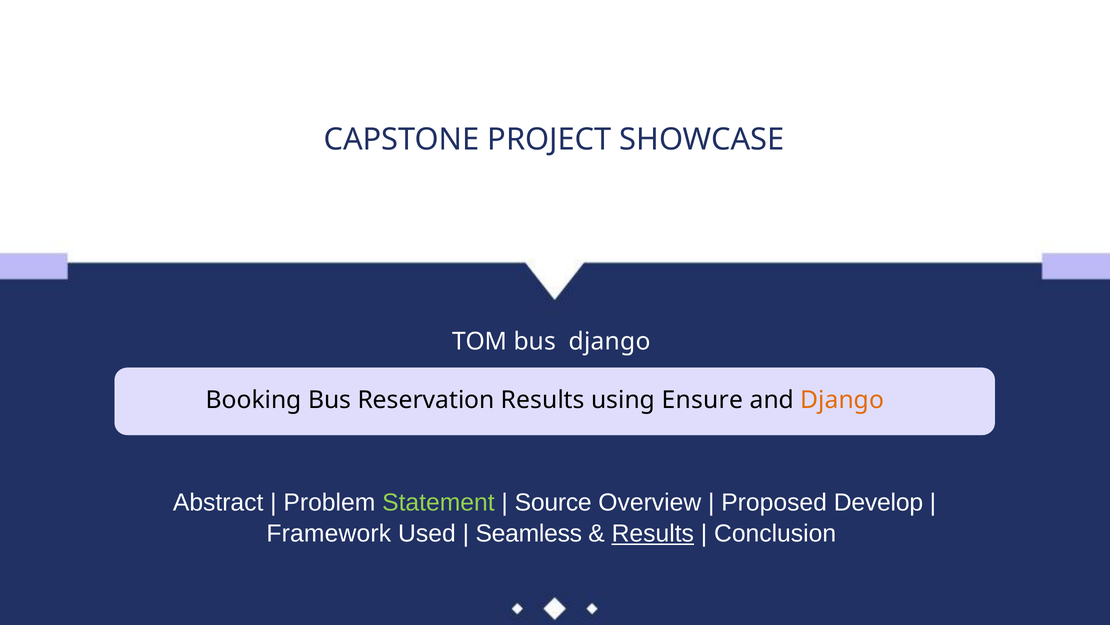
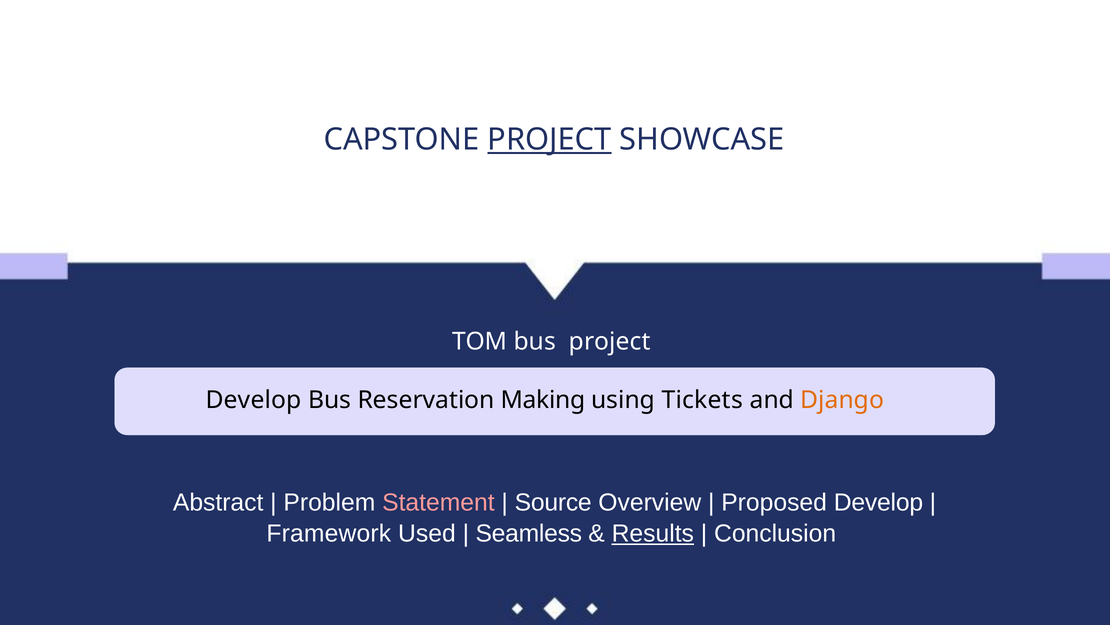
PROJECT at (549, 139) underline: none -> present
bus django: django -> project
Booking at (254, 399): Booking -> Develop
Reservation Results: Results -> Making
Ensure: Ensure -> Tickets
Statement colour: light green -> pink
